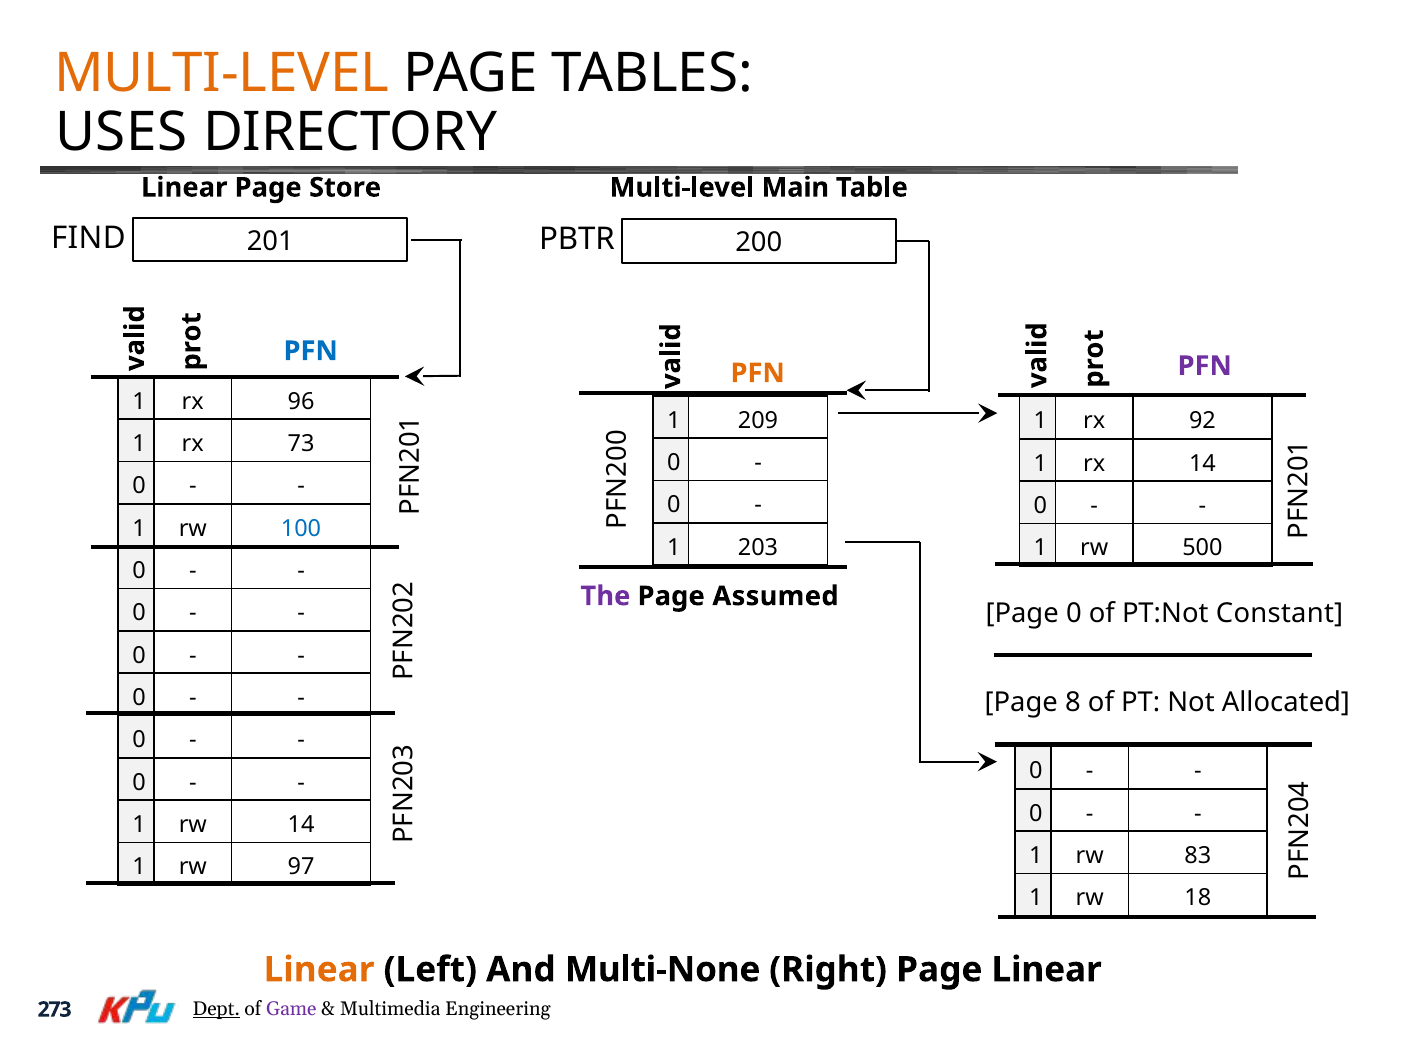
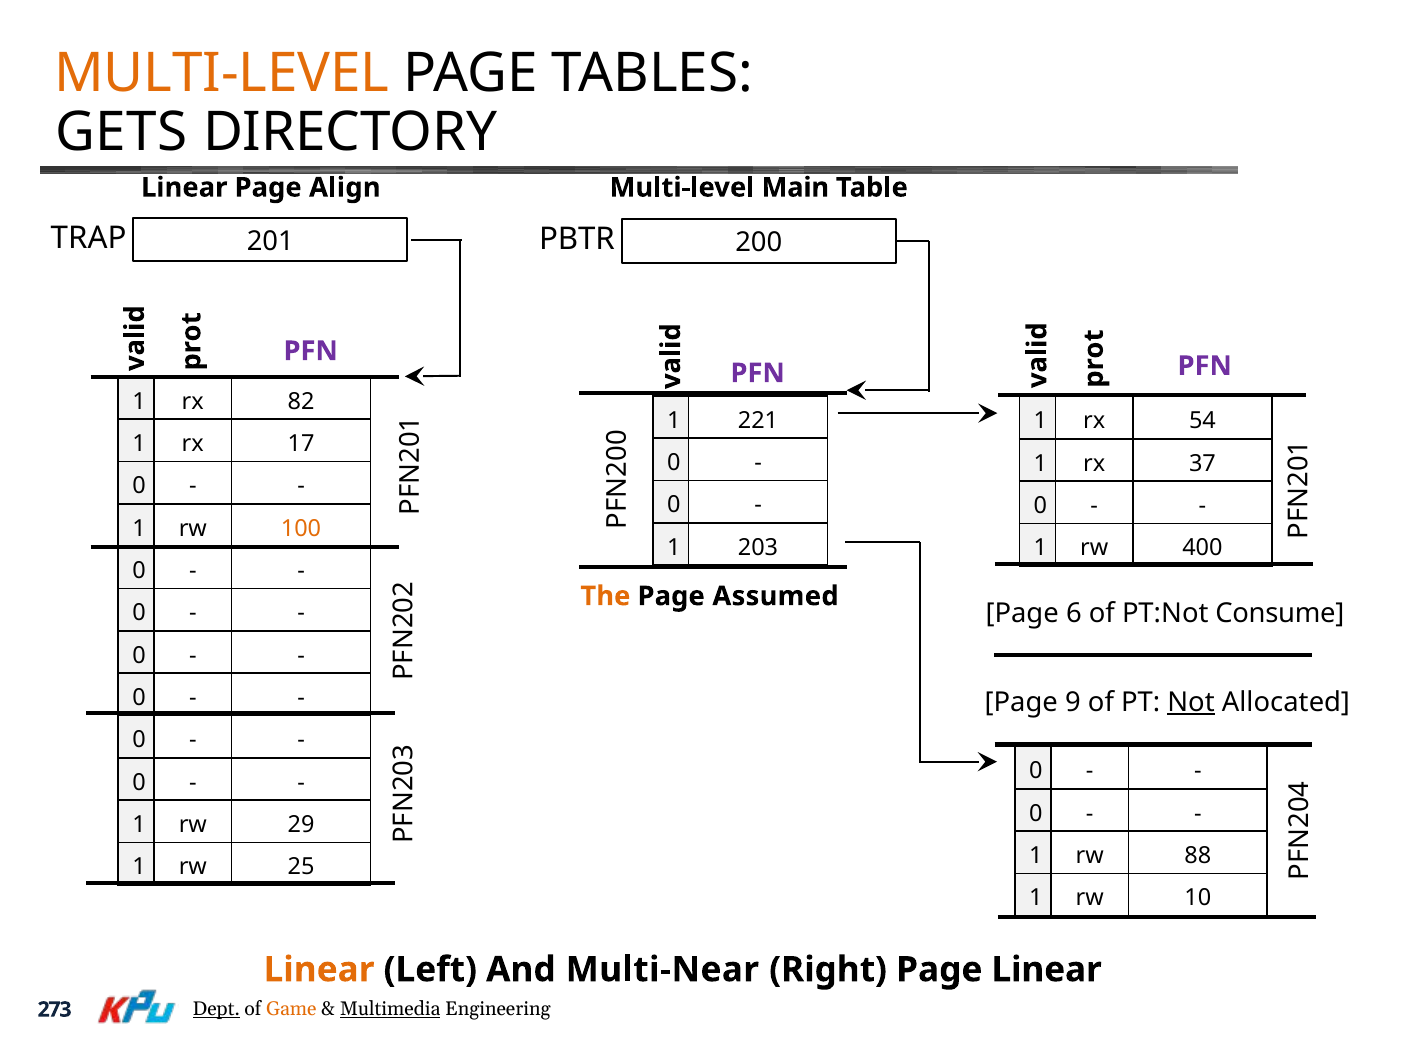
USES: USES -> GETS
Store: Store -> Align
FIND: FIND -> TRAP
PFN at (311, 351) colour: blue -> purple
PFN at (758, 373) colour: orange -> purple
96: 96 -> 82
209: 209 -> 221
92: 92 -> 54
73: 73 -> 17
rx 14: 14 -> 37
100 colour: blue -> orange
500: 500 -> 400
The colour: purple -> orange
Page 0: 0 -> 6
Constant: Constant -> Consume
8: 8 -> 9
Not underline: none -> present
rw 14: 14 -> 29
83: 83 -> 88
97: 97 -> 25
18: 18 -> 10
Multi-None: Multi-None -> Multi-Near
Game colour: purple -> orange
Multimedia underline: none -> present
